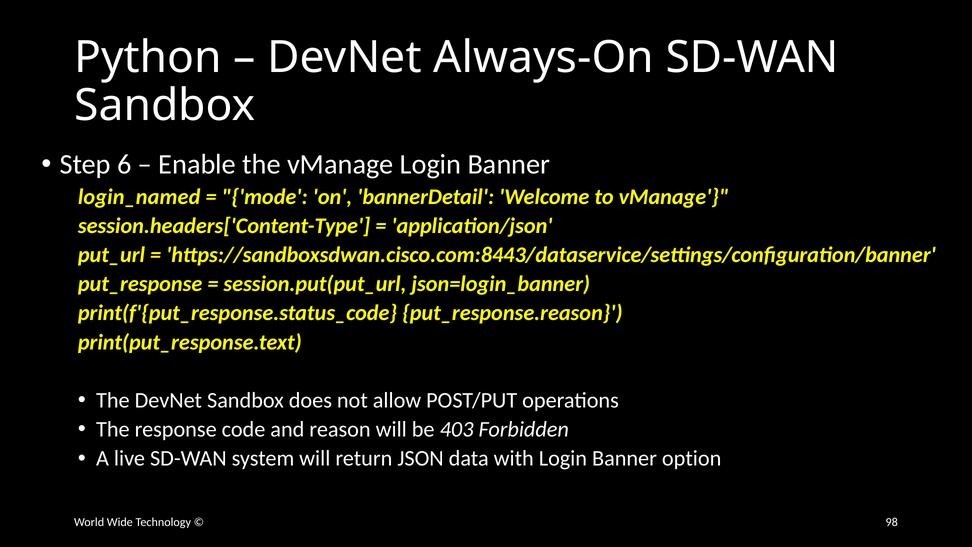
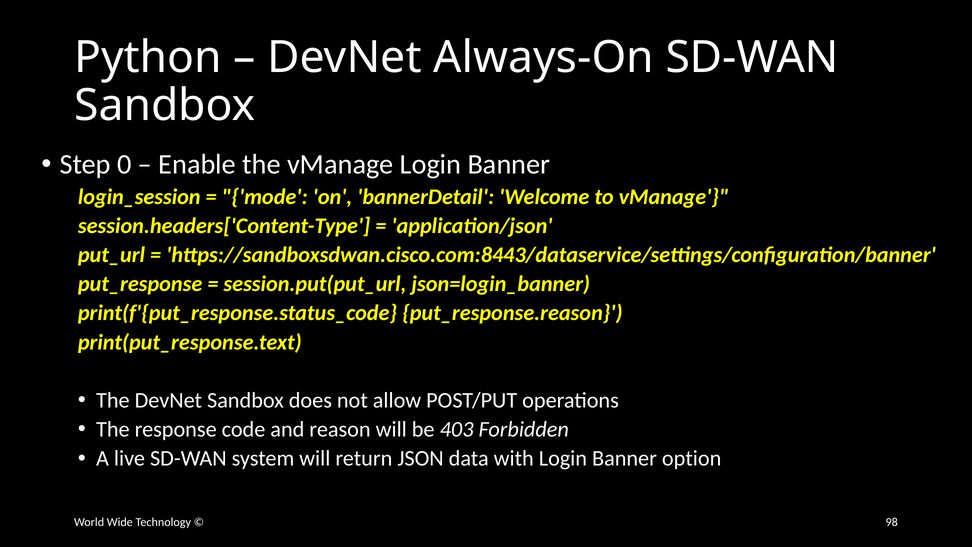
6: 6 -> 0
login_named: login_named -> login_session
